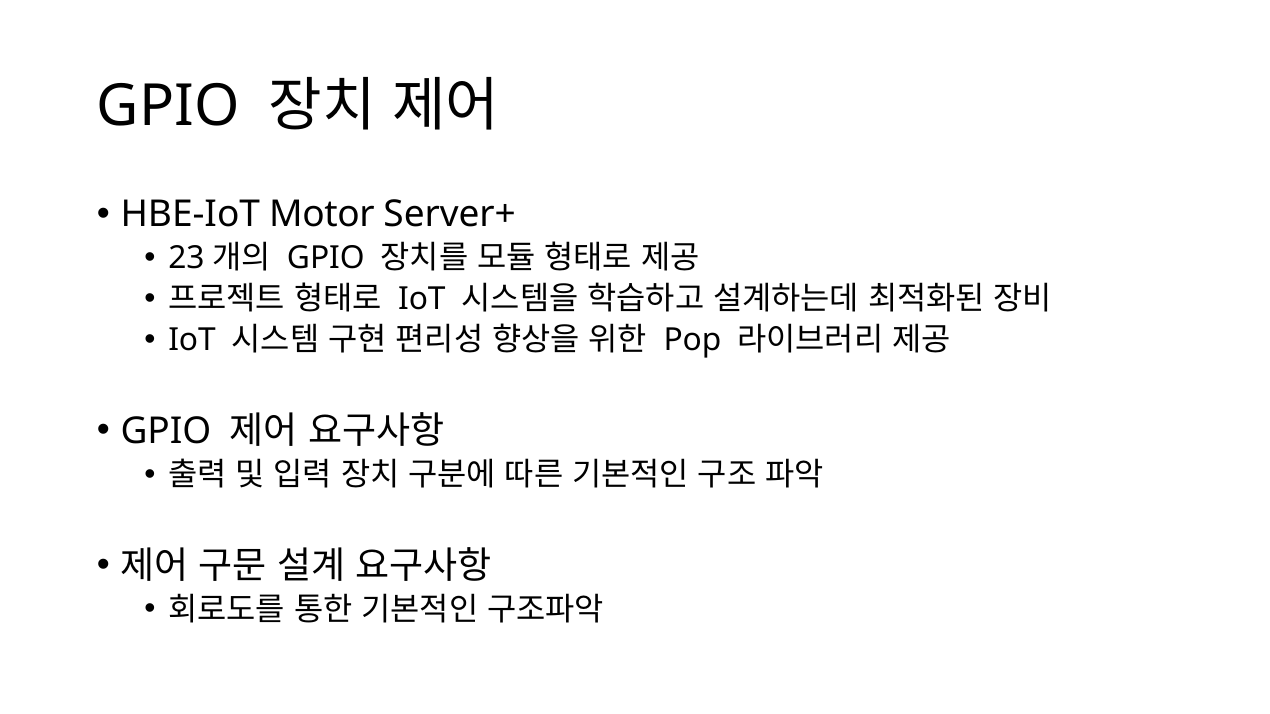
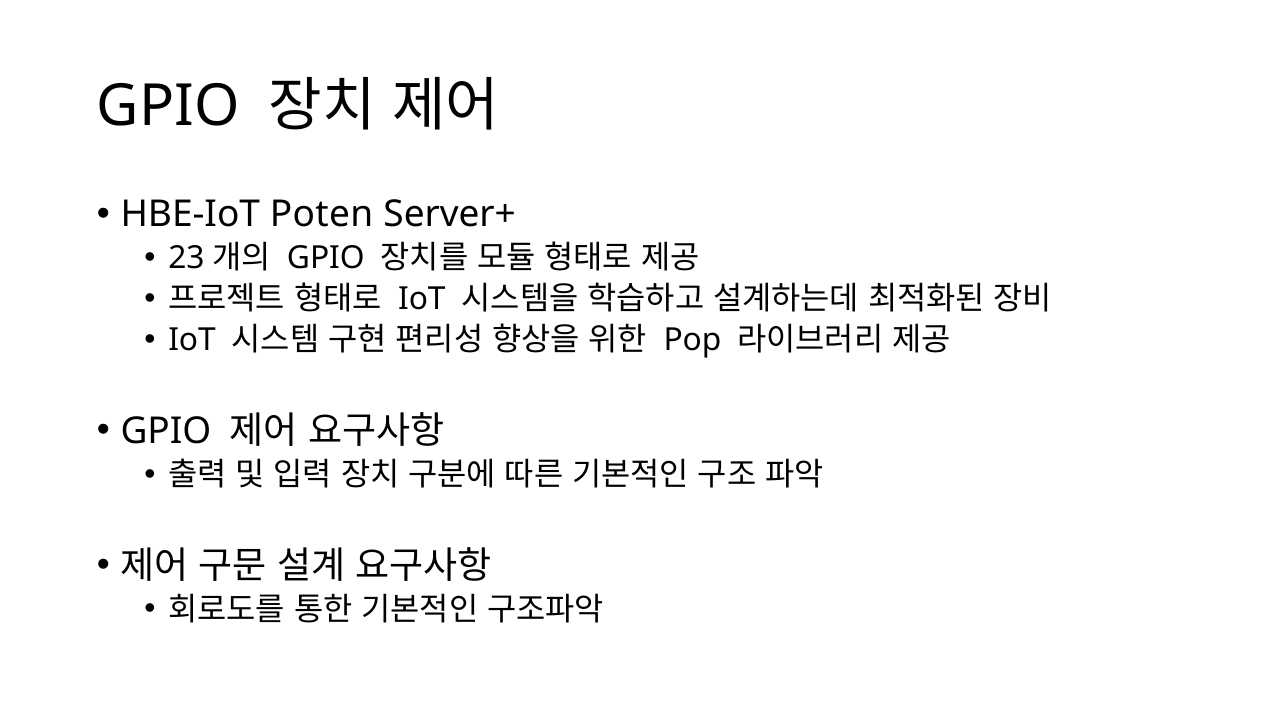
Motor: Motor -> Poten
